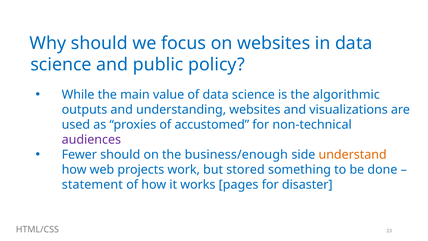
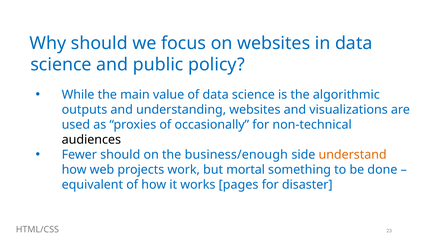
accustomed: accustomed -> occasionally
audiences colour: purple -> black
stored: stored -> mortal
statement: statement -> equivalent
